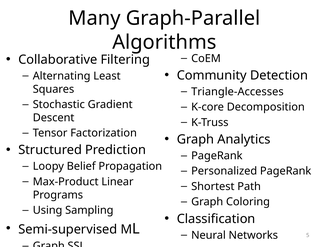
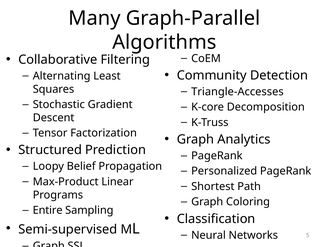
Using: Using -> Entire
